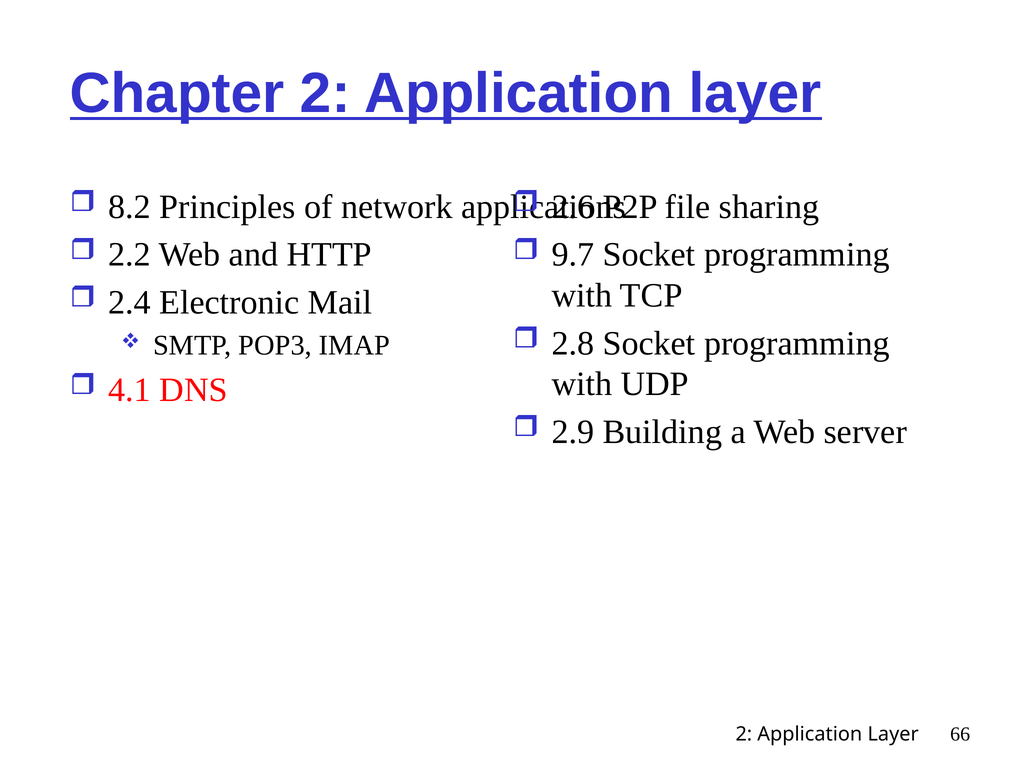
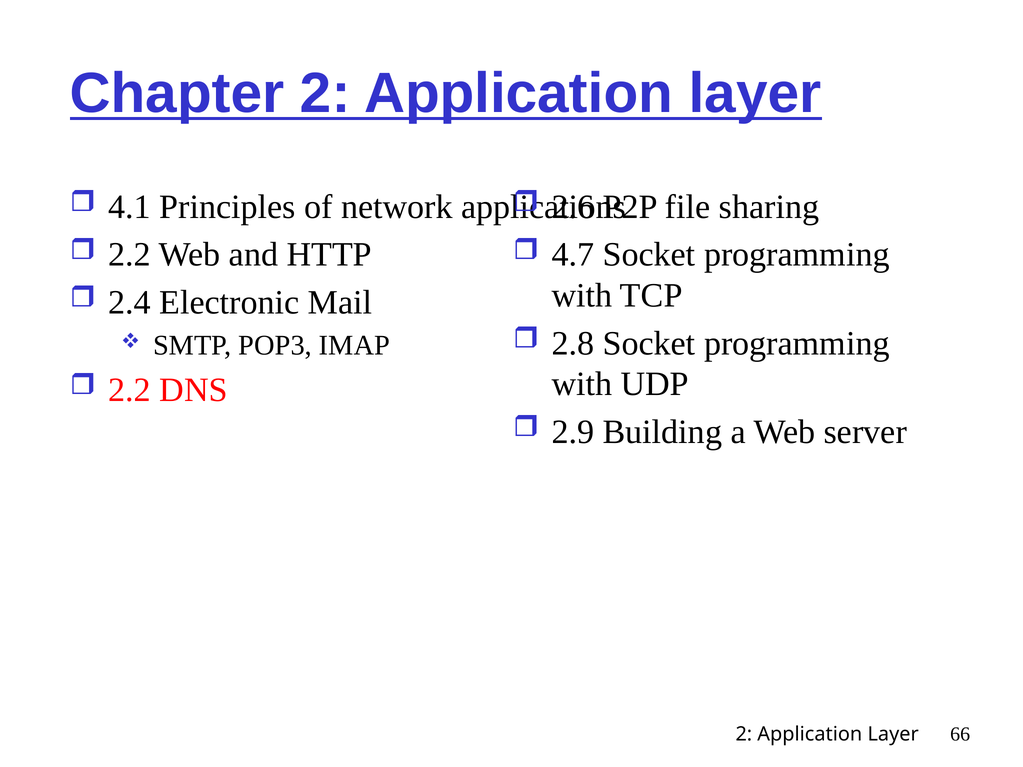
8.2: 8.2 -> 4.1
9.7: 9.7 -> 4.7
4.1 at (130, 390): 4.1 -> 2.2
